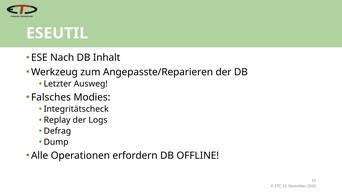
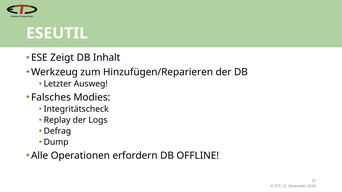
Nach: Nach -> Zeigt
Angepasste/Reparieren: Angepasste/Reparieren -> Hinzufügen/Reparieren
